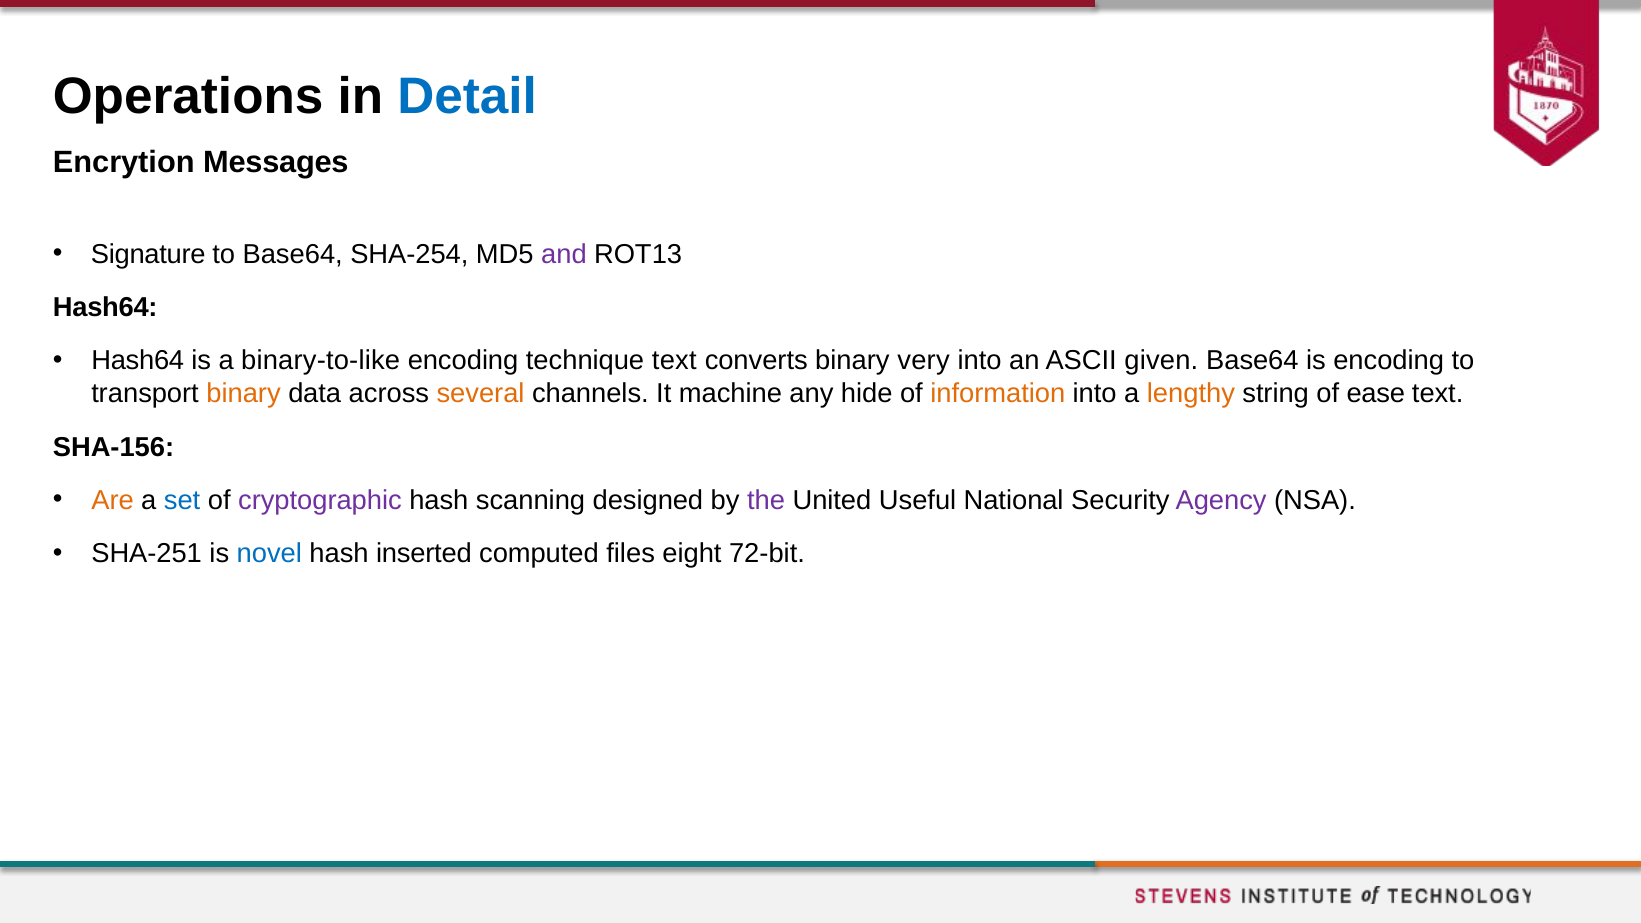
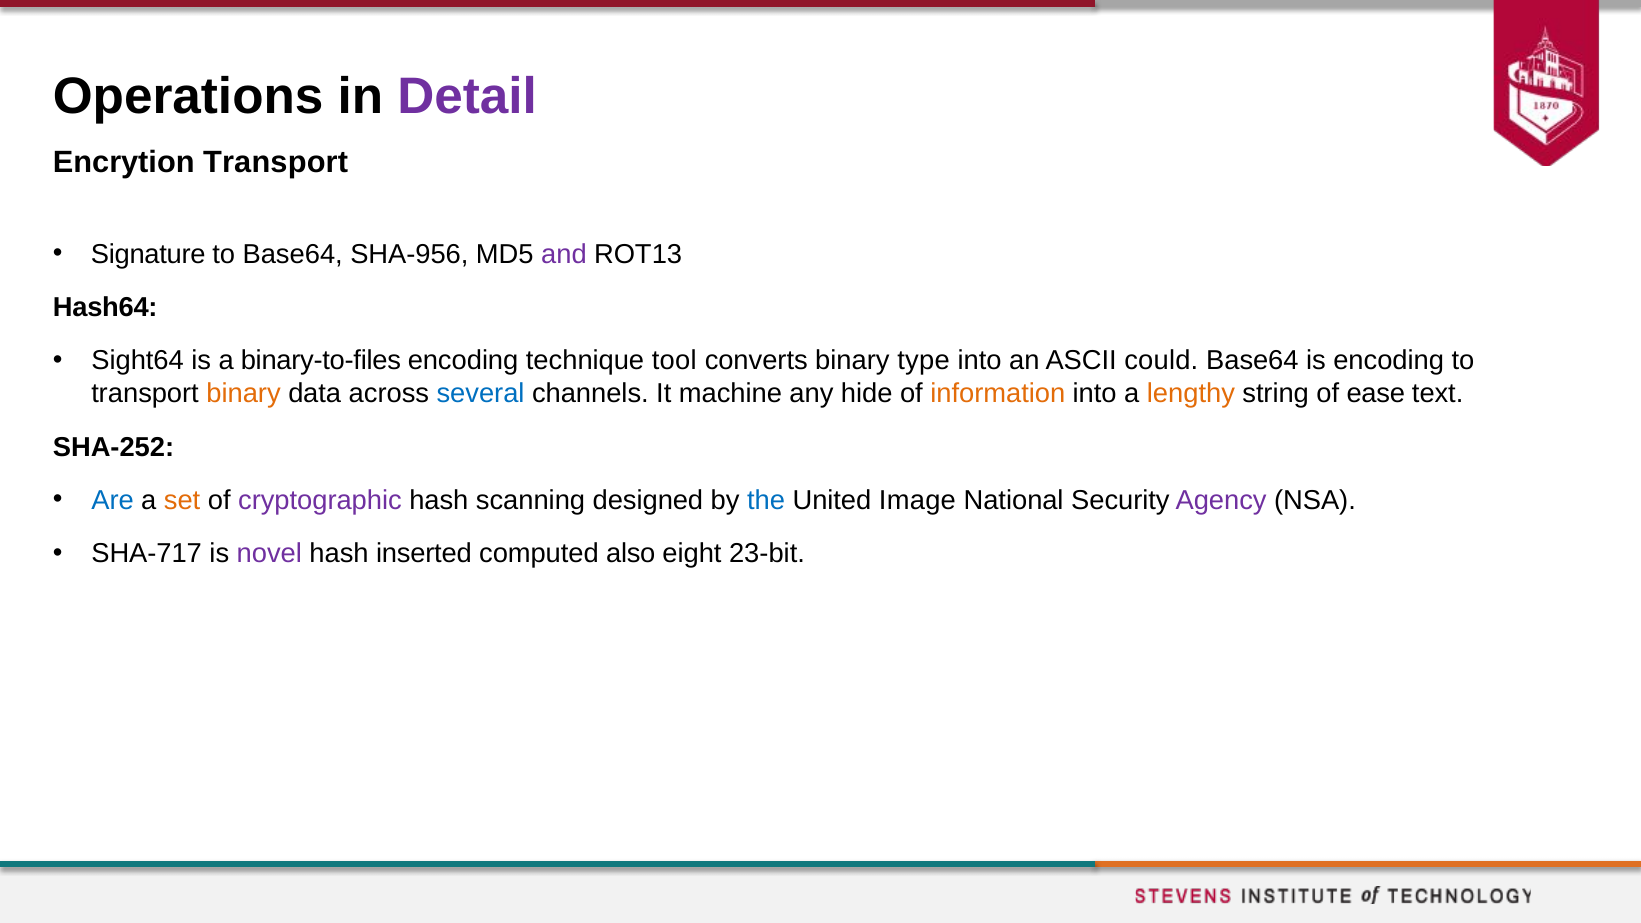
Detail colour: blue -> purple
Encrytion Messages: Messages -> Transport
SHA-254: SHA-254 -> SHA-956
Hash64 at (138, 361): Hash64 -> Sight64
binary-to-like: binary-to-like -> binary-to-files
technique text: text -> tool
very: very -> type
given: given -> could
several colour: orange -> blue
SHA-156: SHA-156 -> SHA-252
Are colour: orange -> blue
set colour: blue -> orange
the colour: purple -> blue
Useful: Useful -> Image
SHA-251: SHA-251 -> SHA-717
novel colour: blue -> purple
files: files -> also
72-bit: 72-bit -> 23-bit
